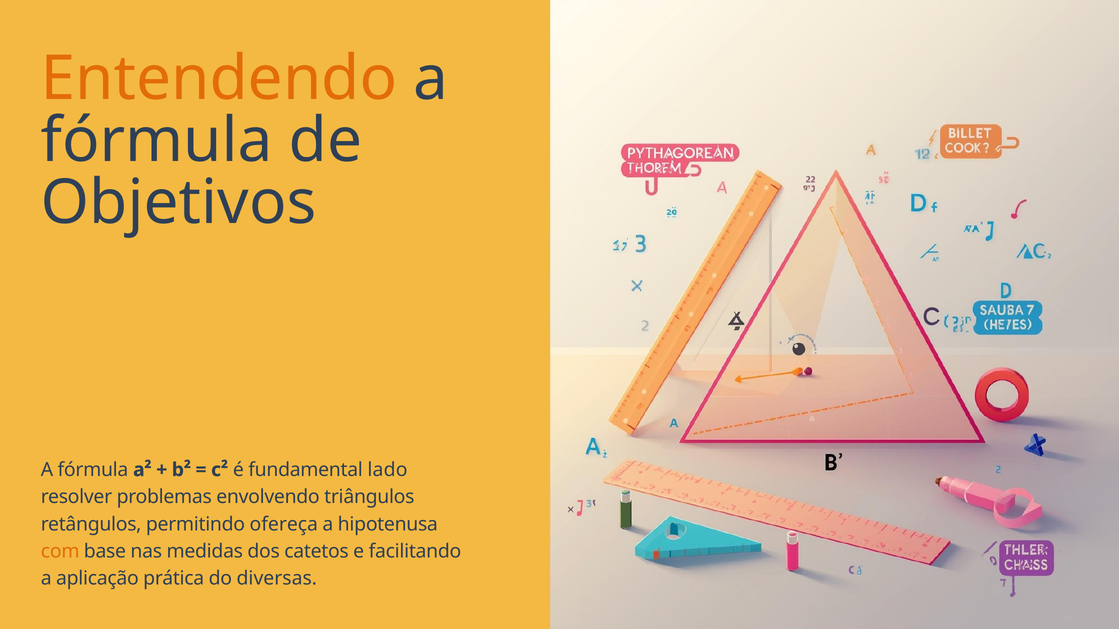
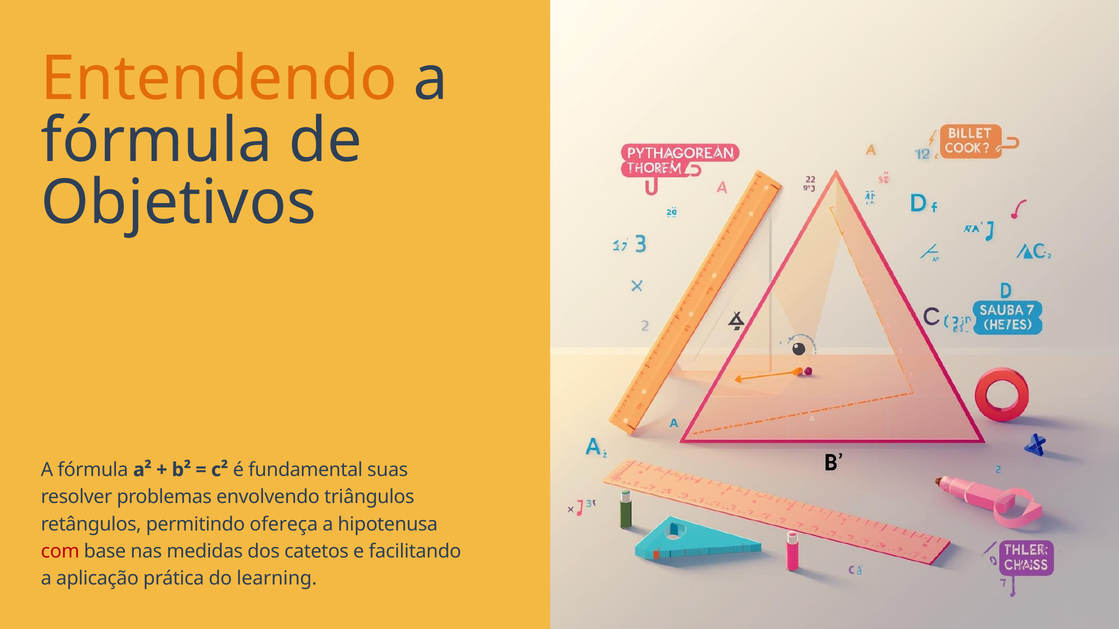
lado: lado -> suas
com colour: orange -> red
diversas: diversas -> learning
